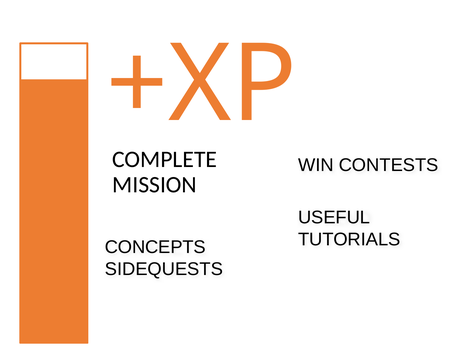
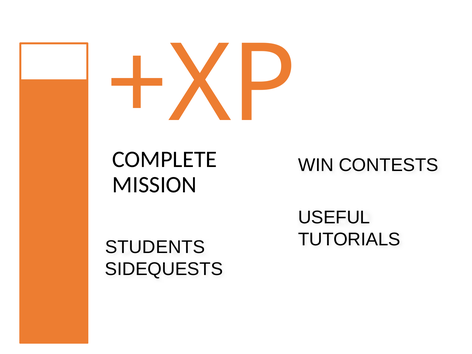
CONCEPTS: CONCEPTS -> STUDENTS
